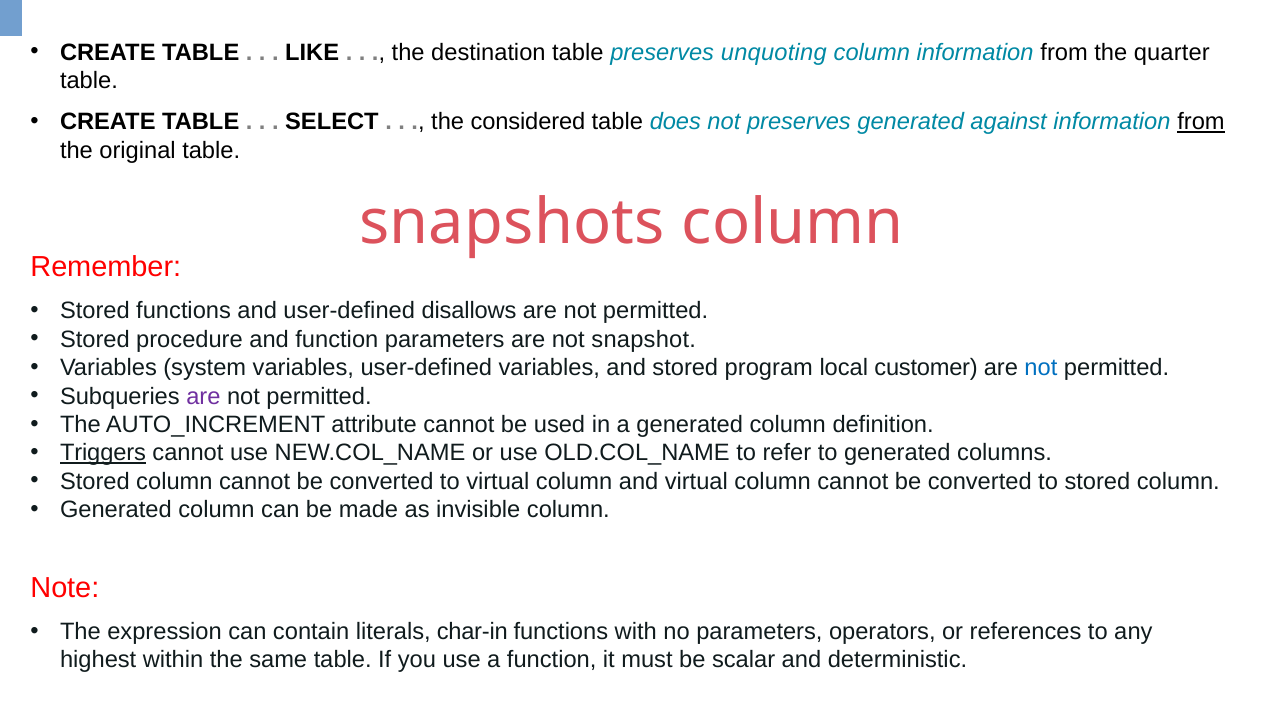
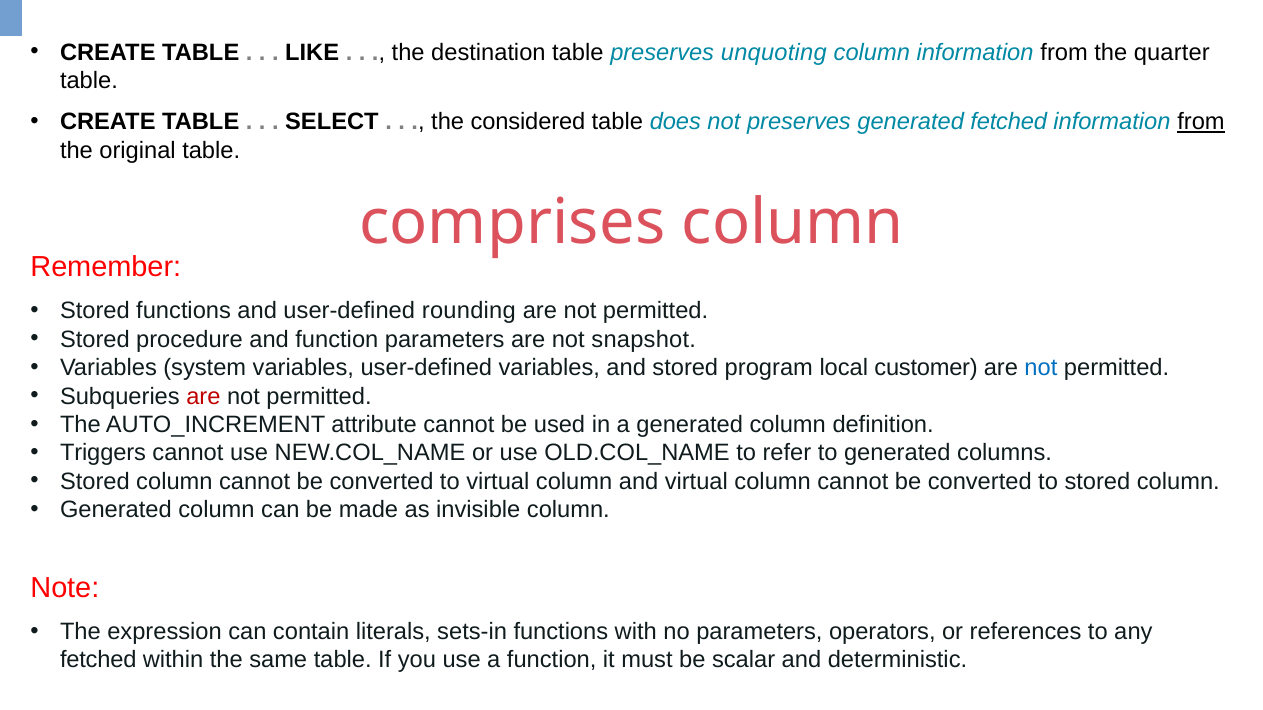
generated against: against -> fetched
snapshots: snapshots -> comprises
disallows: disallows -> rounding
are at (203, 396) colour: purple -> red
Triggers underline: present -> none
char-in: char-in -> sets-in
highest at (98, 660): highest -> fetched
